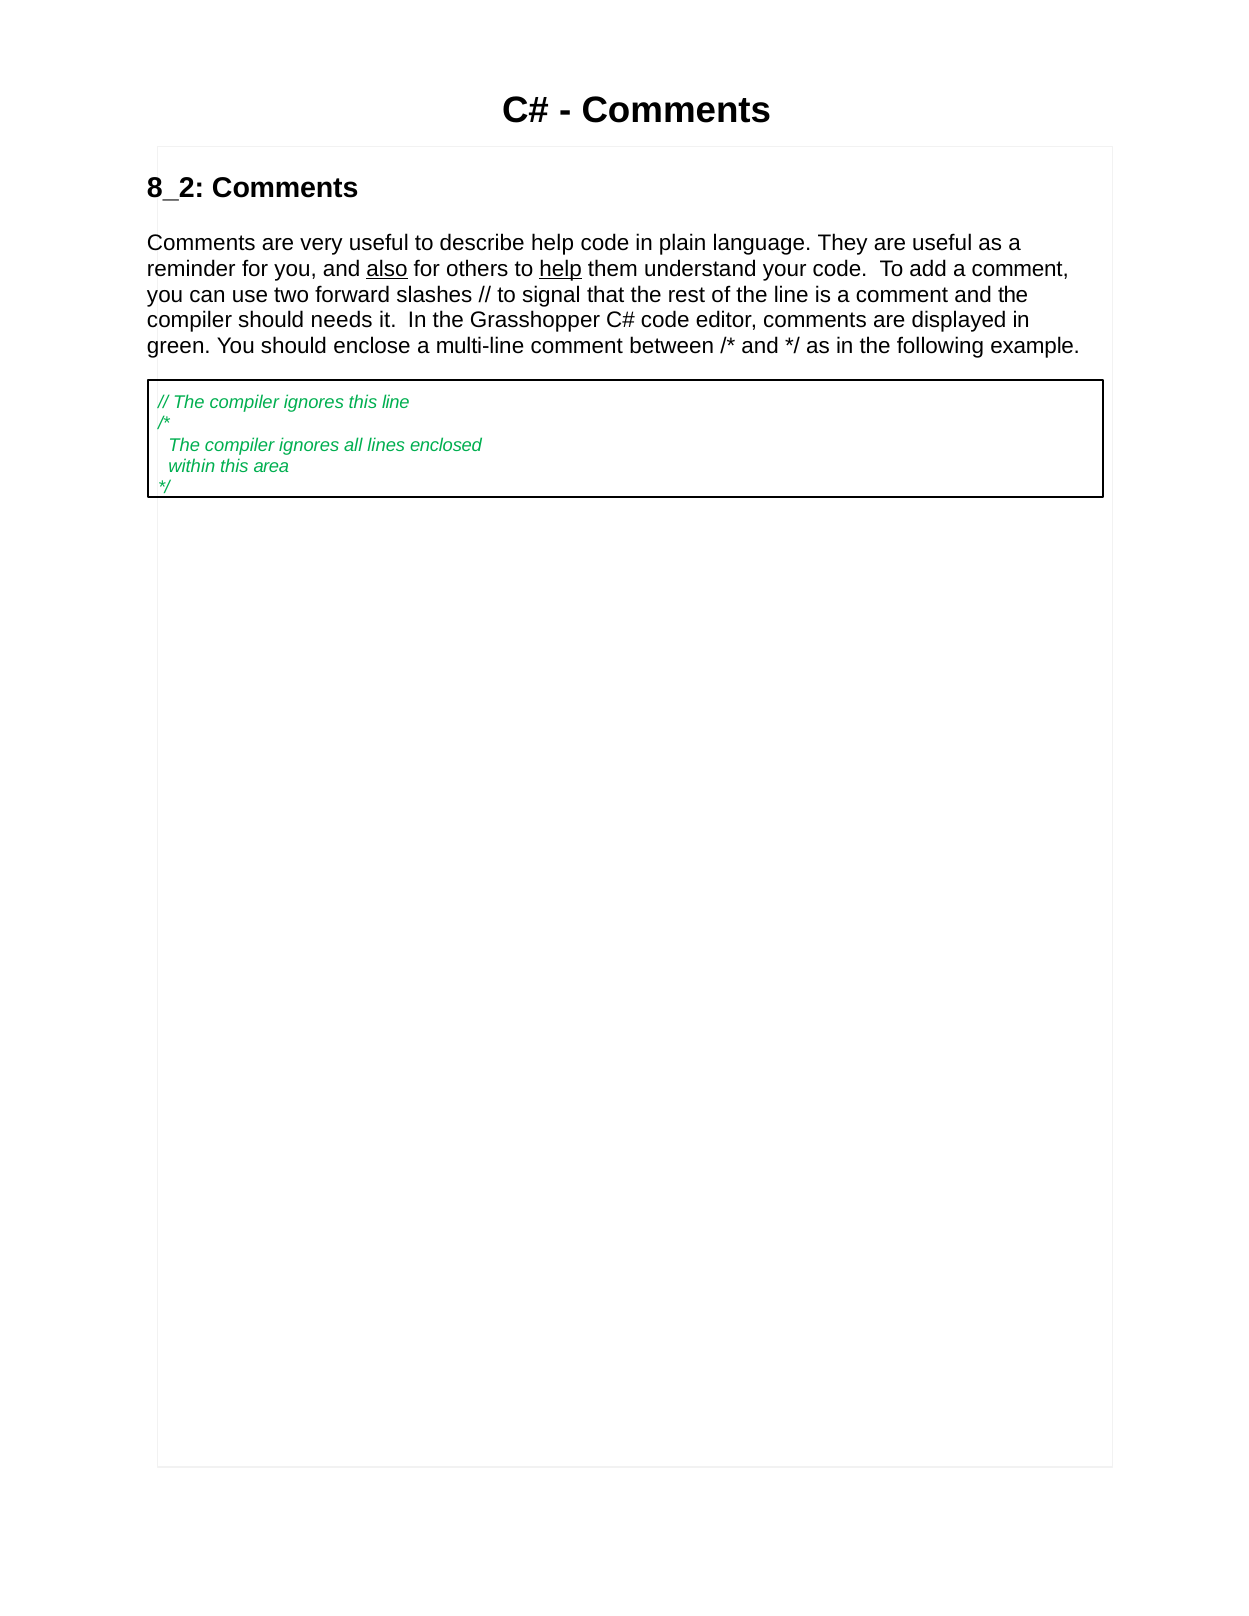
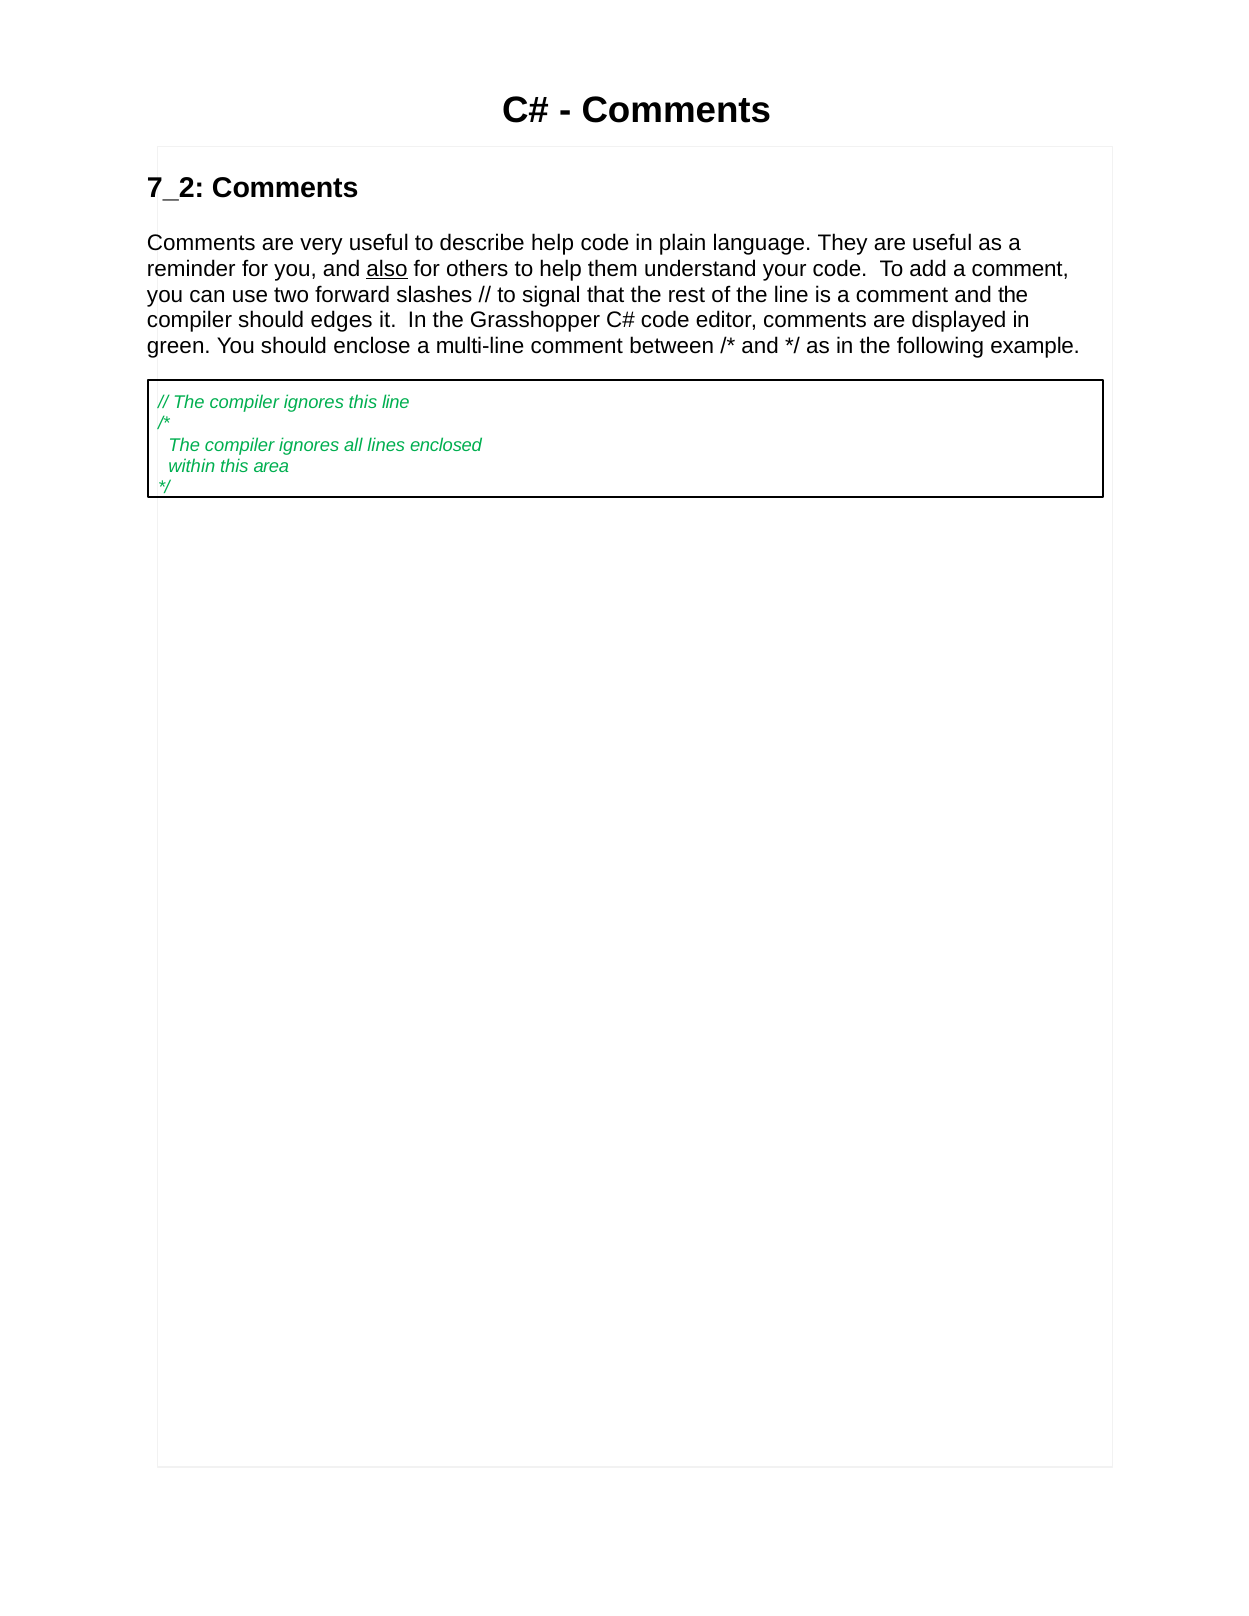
8_2: 8_2 -> 7_2
help at (561, 269) underline: present -> none
needs: needs -> edges
